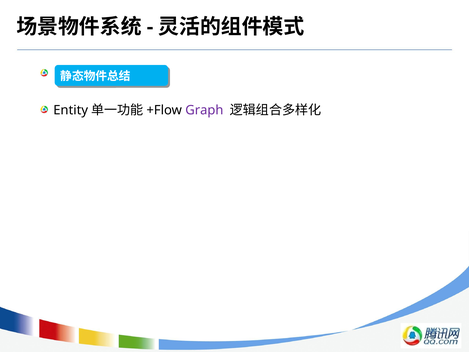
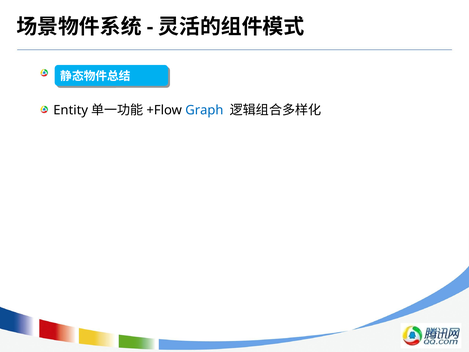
Graph colour: purple -> blue
